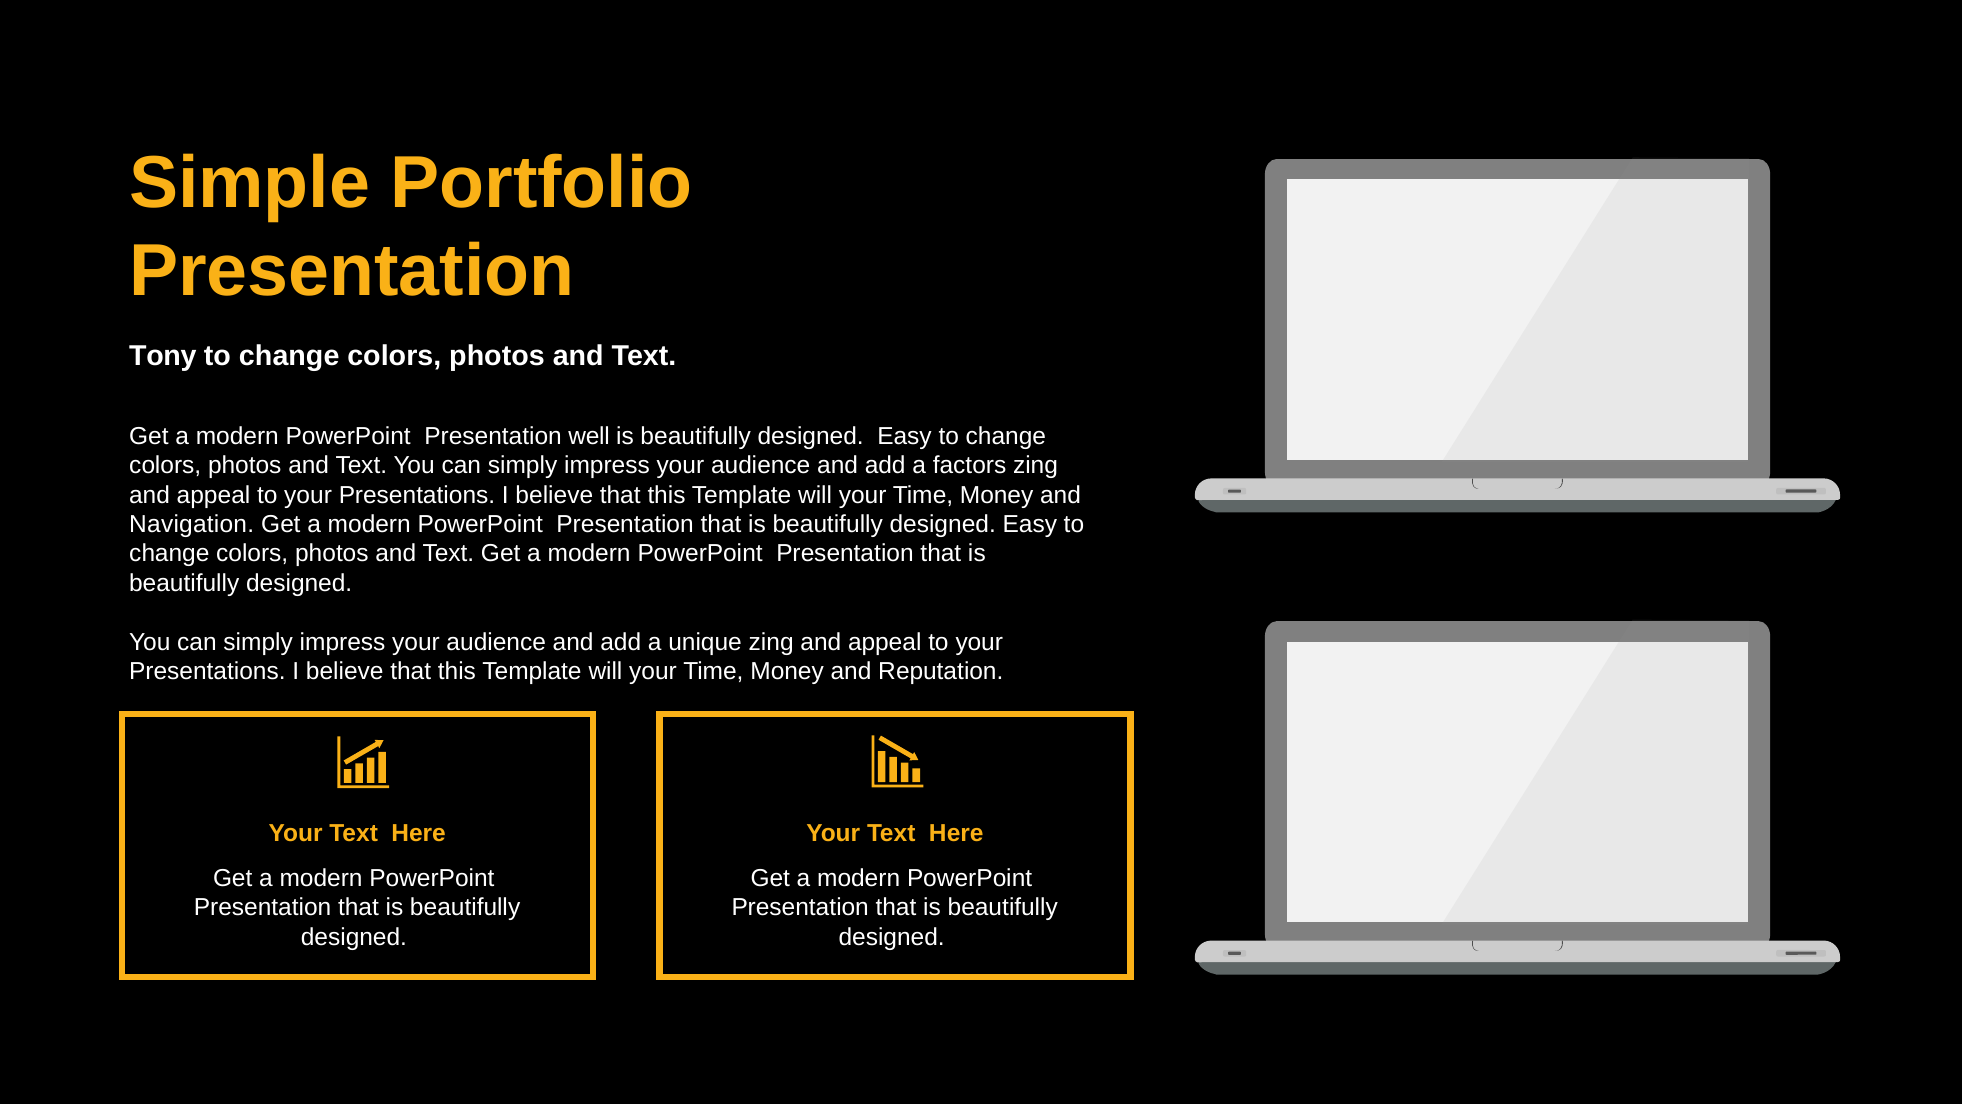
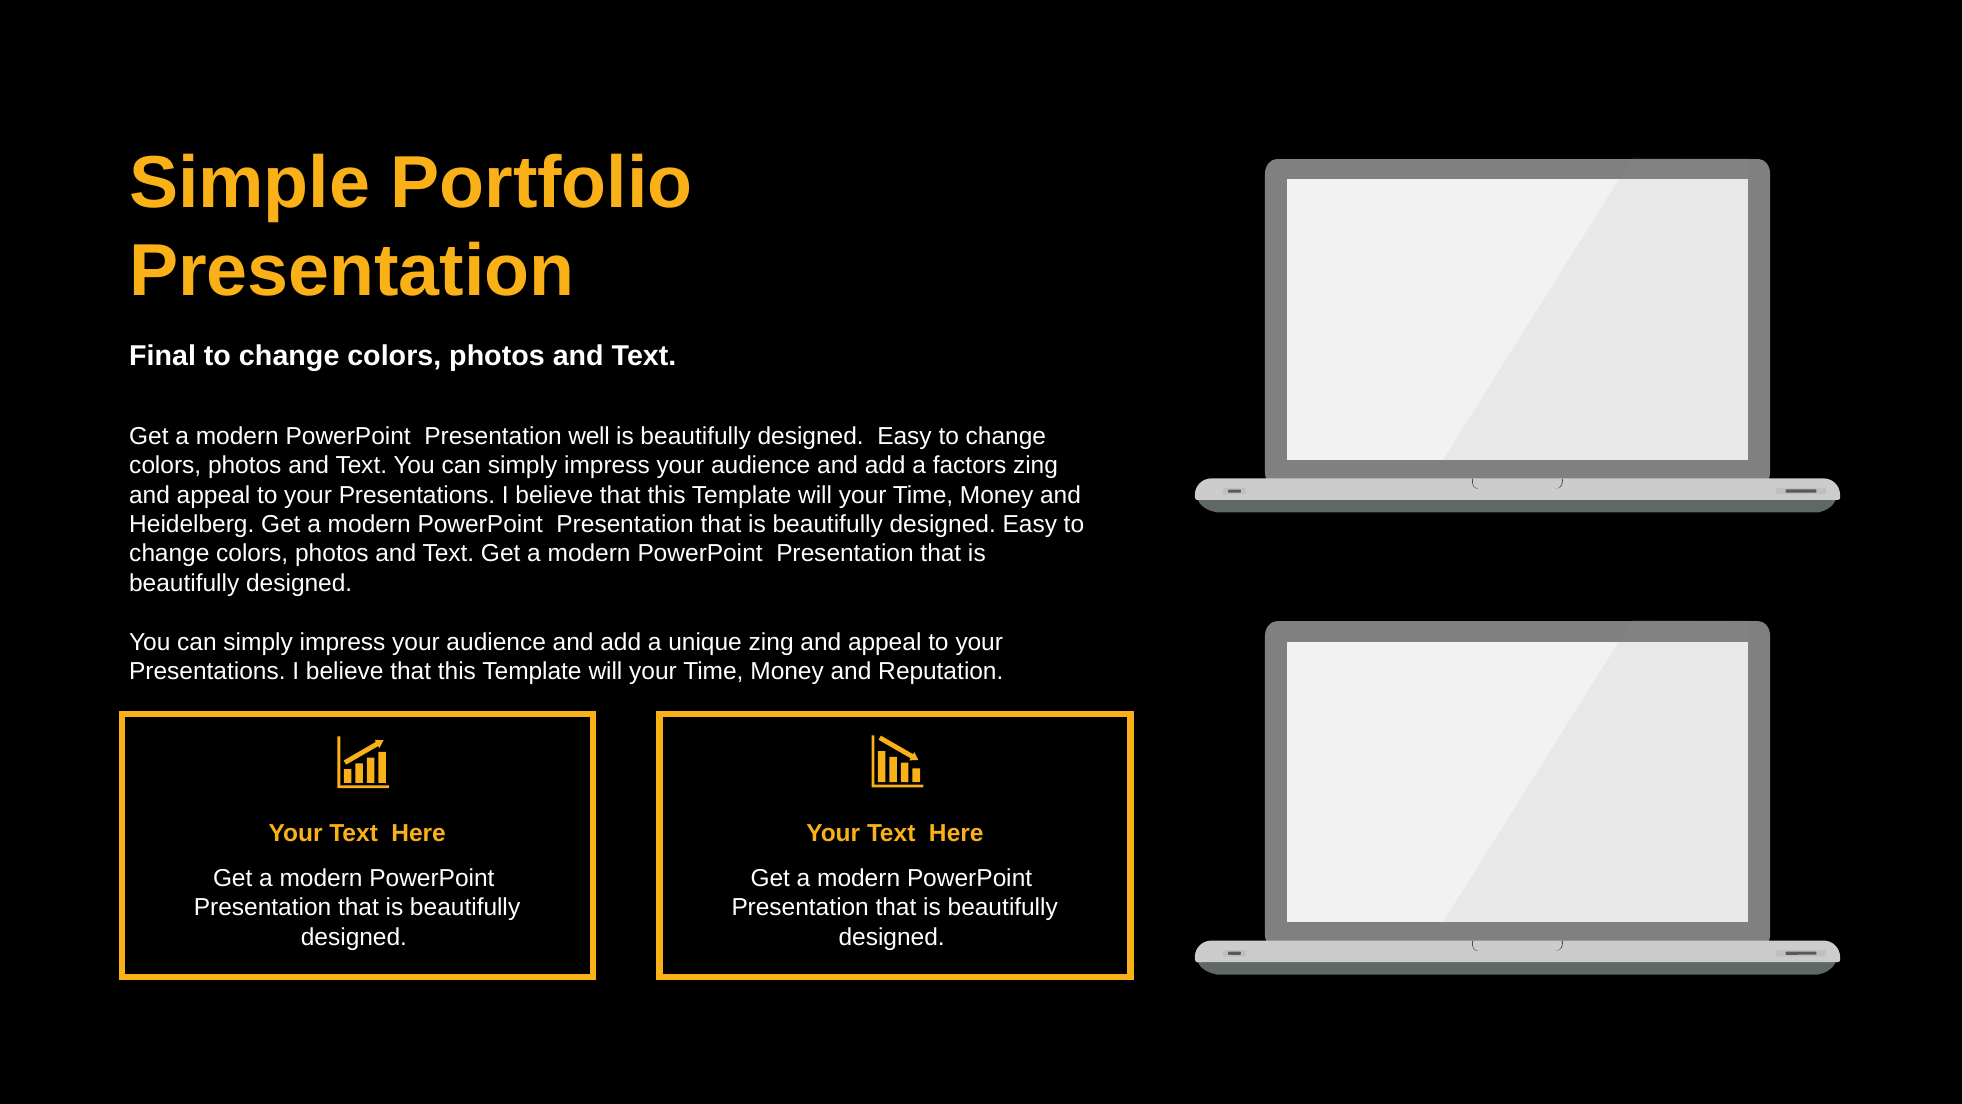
Tony: Tony -> Final
Navigation: Navigation -> Heidelberg
